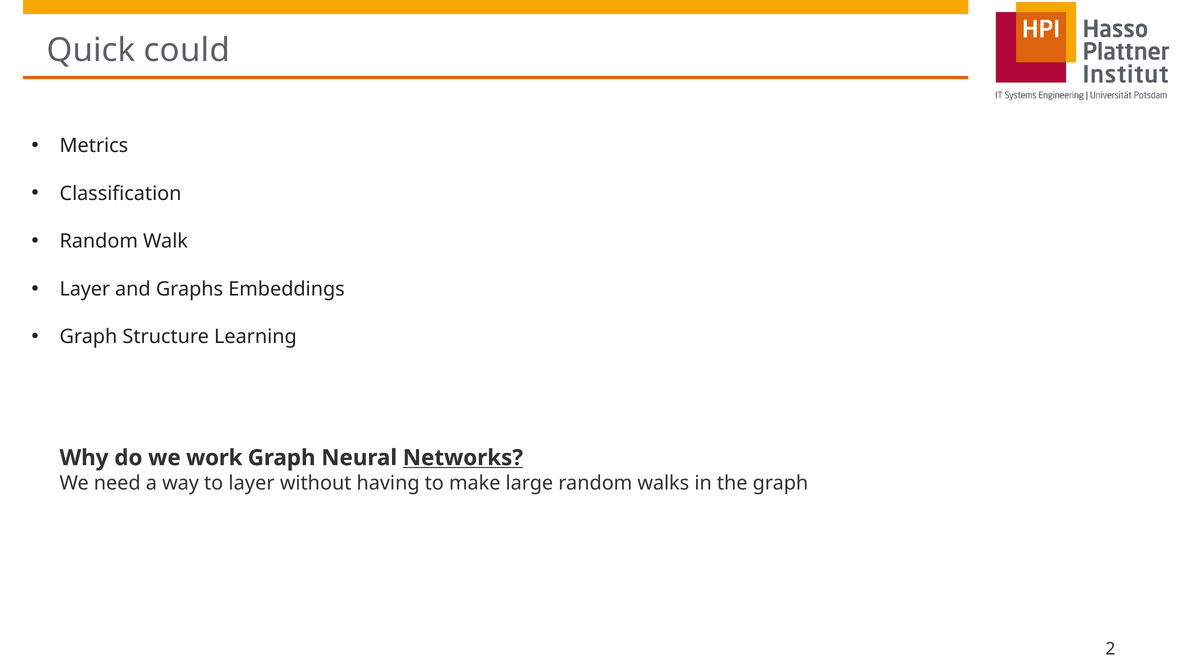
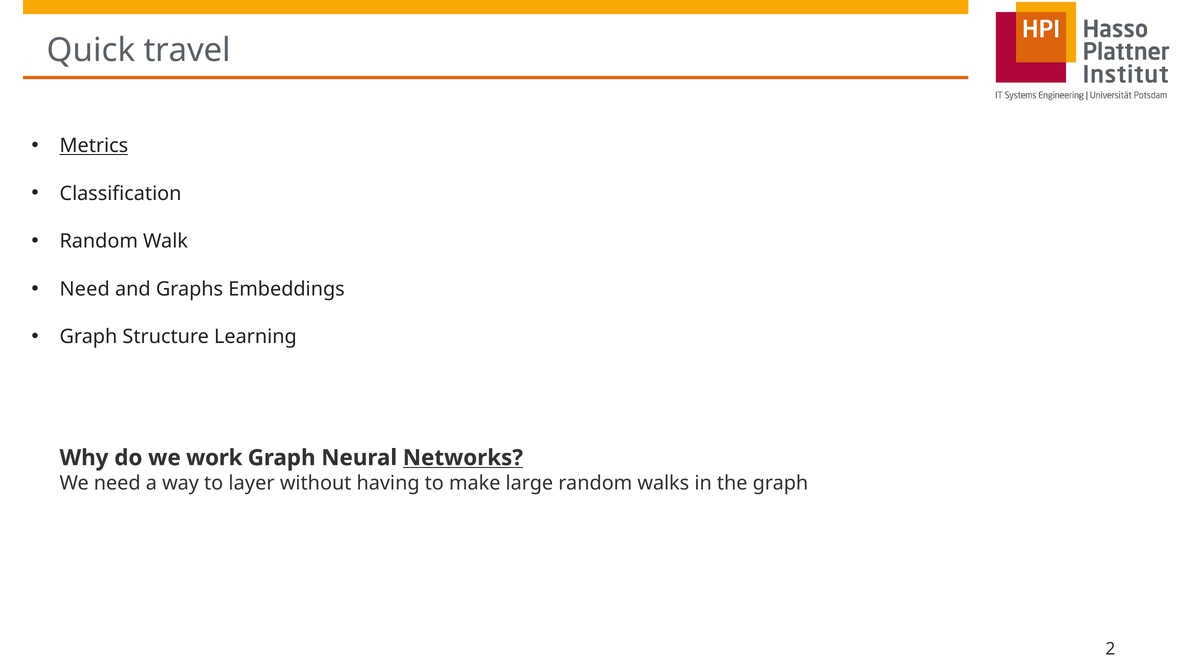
could: could -> travel
Metrics underline: none -> present
Layer at (85, 289): Layer -> Need
